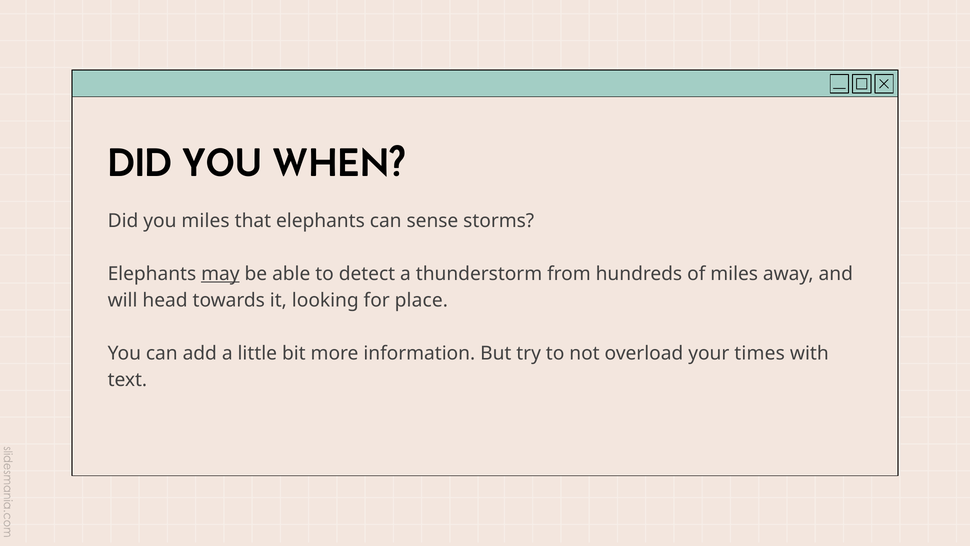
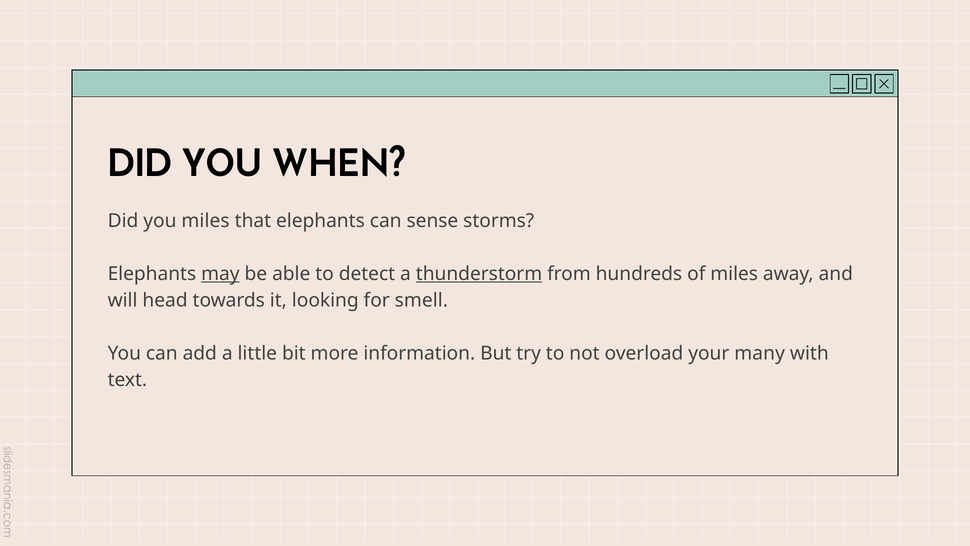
thunderstorm underline: none -> present
place: place -> smell
times: times -> many
